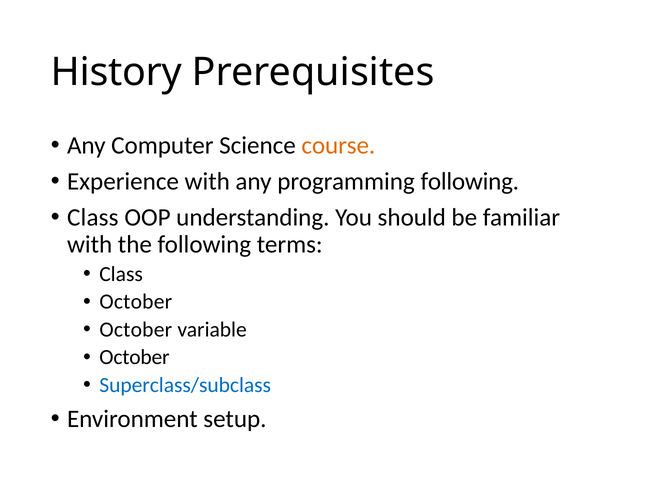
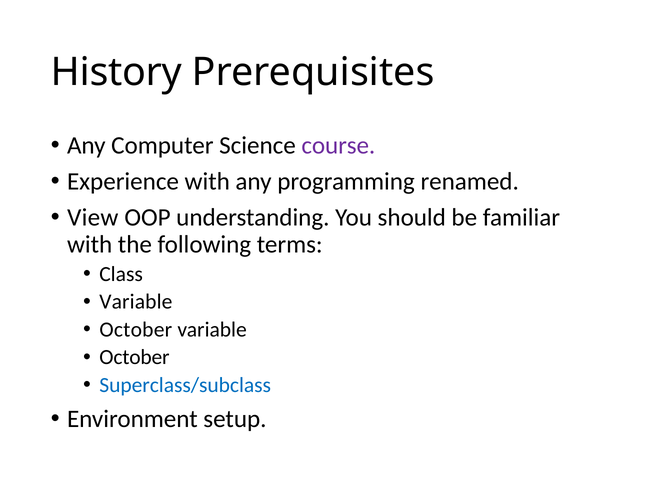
course colour: orange -> purple
programming following: following -> renamed
Class at (93, 218): Class -> View
October at (136, 302): October -> Variable
